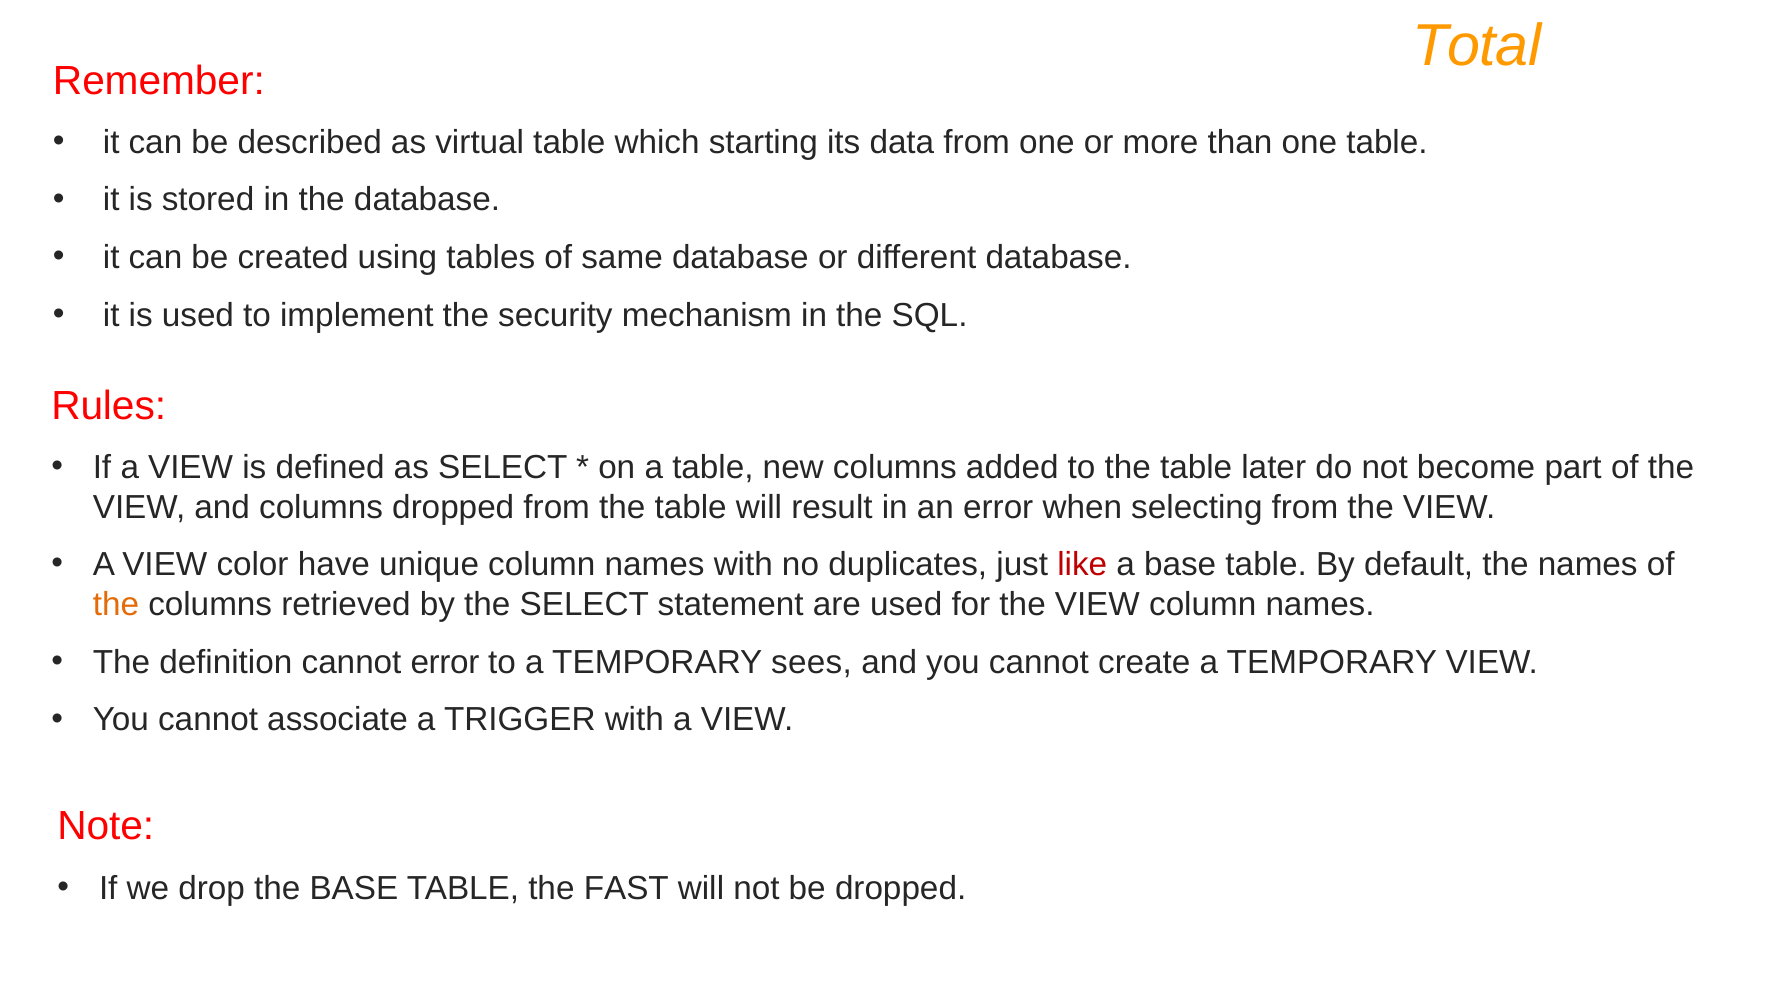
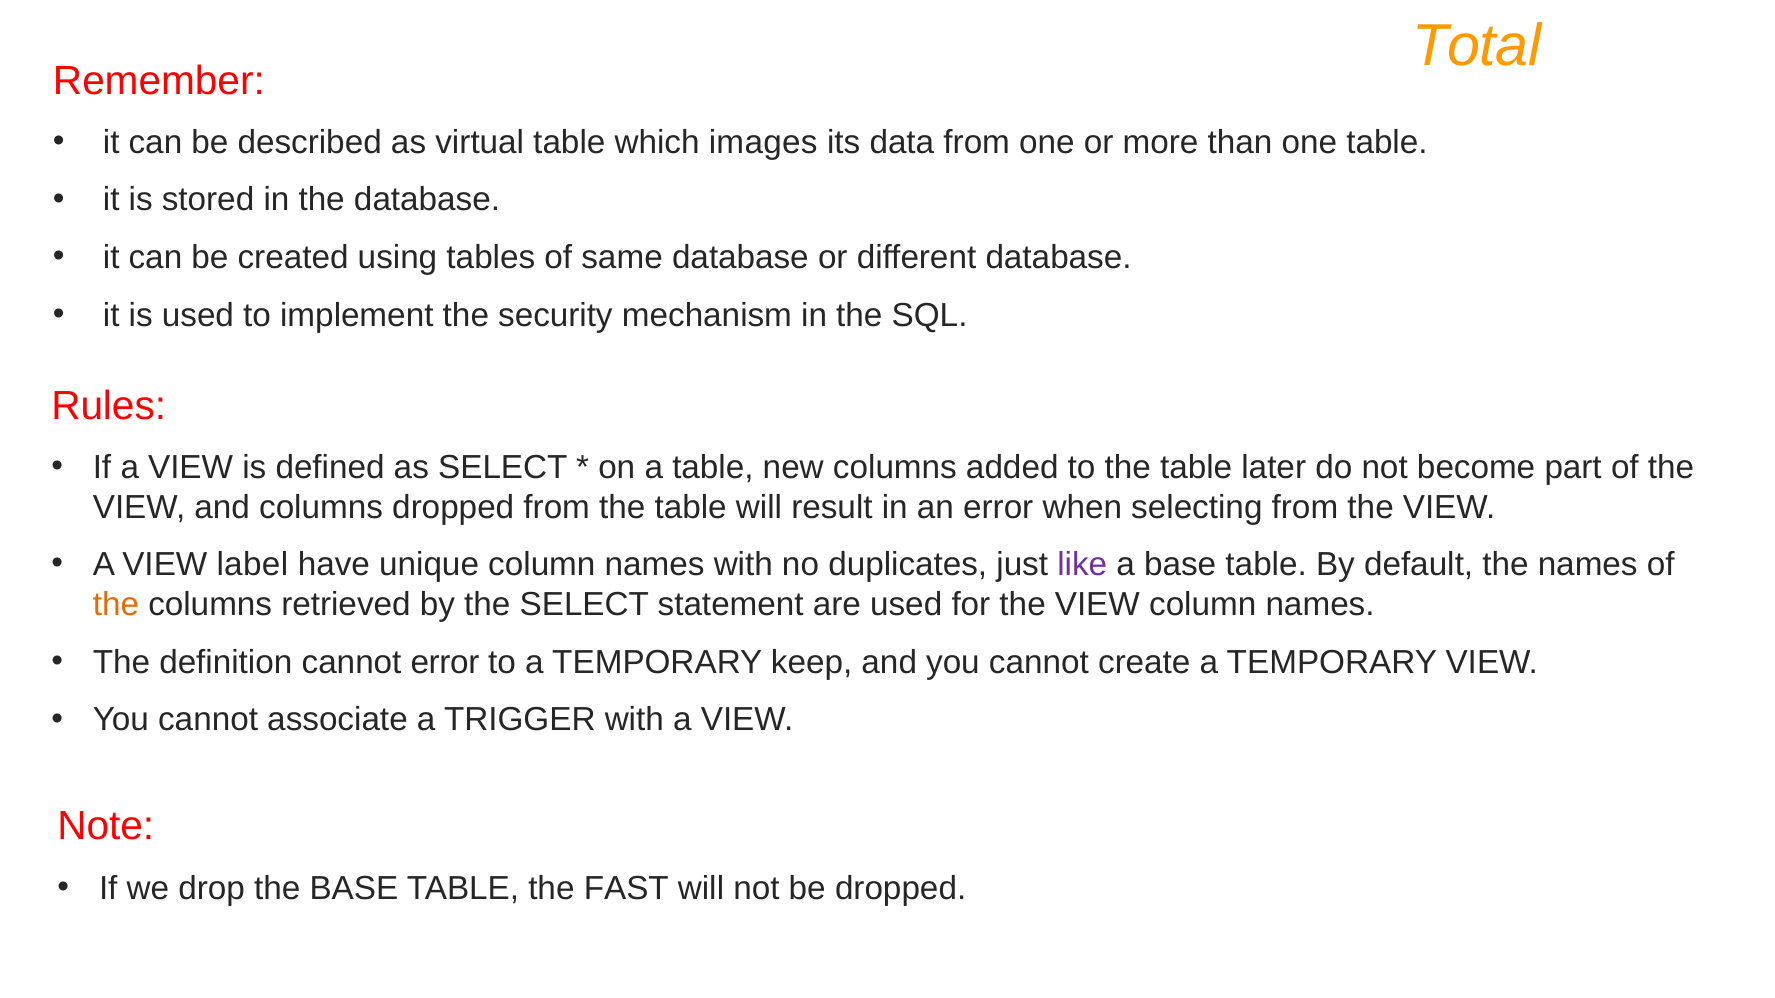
starting: starting -> images
color: color -> label
like colour: red -> purple
sees: sees -> keep
